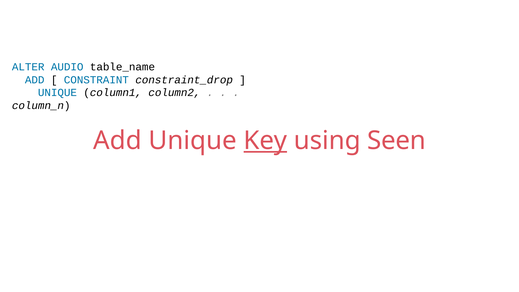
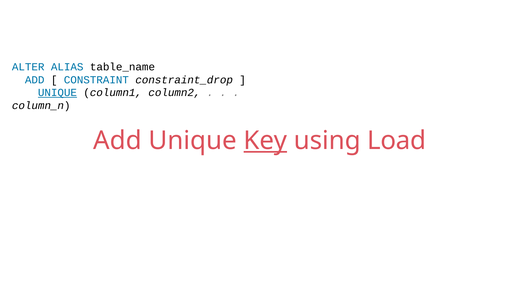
AUDIO: AUDIO -> ALIAS
UNIQUE at (57, 93) underline: none -> present
Seen: Seen -> Load
